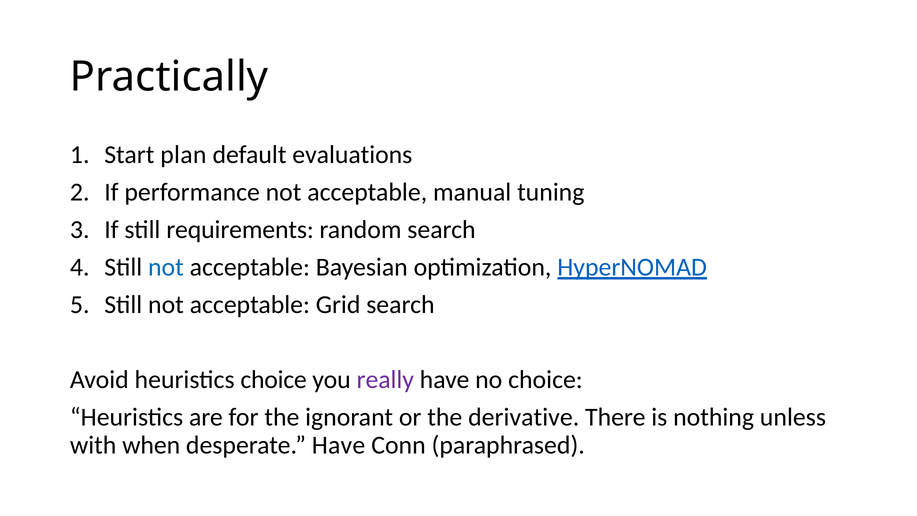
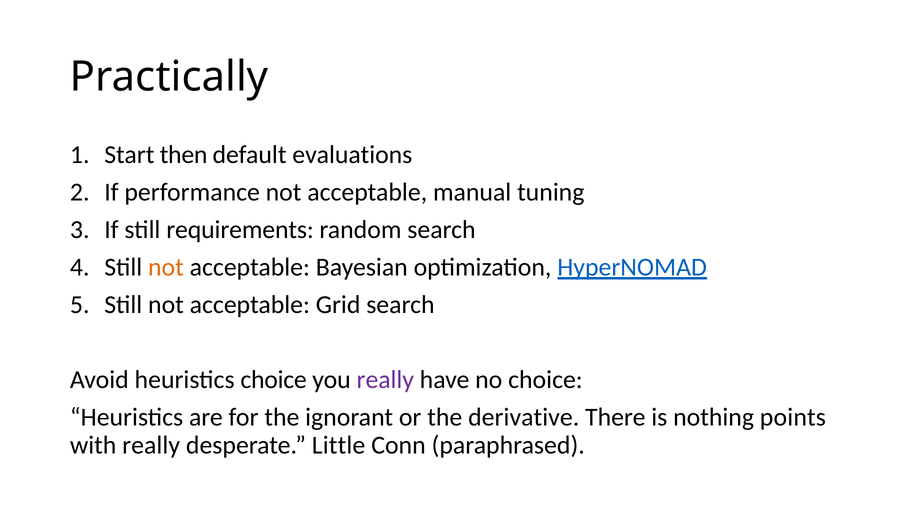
plan: plan -> then
not at (166, 267) colour: blue -> orange
unless: unless -> points
with when: when -> really
desperate Have: Have -> Little
